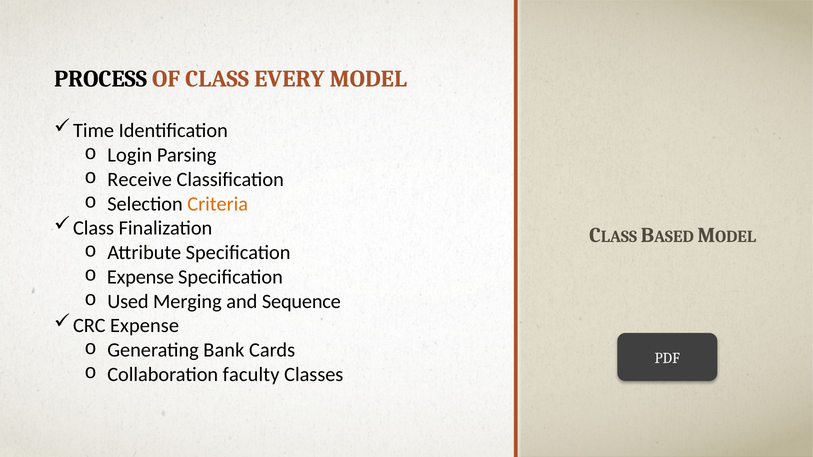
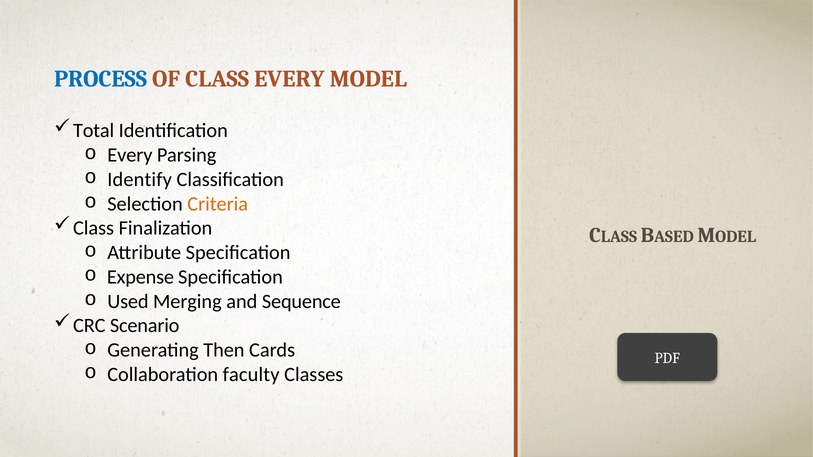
PROCESS colour: black -> blue
Time: Time -> Total
Login at (130, 155): Login -> Every
Receive: Receive -> Identify
CRC Expense: Expense -> Scenario
Bank: Bank -> Then
